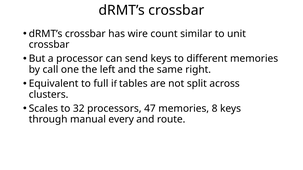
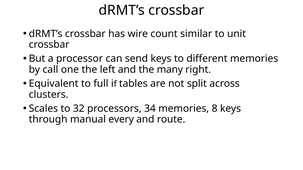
same: same -> many
47: 47 -> 34
